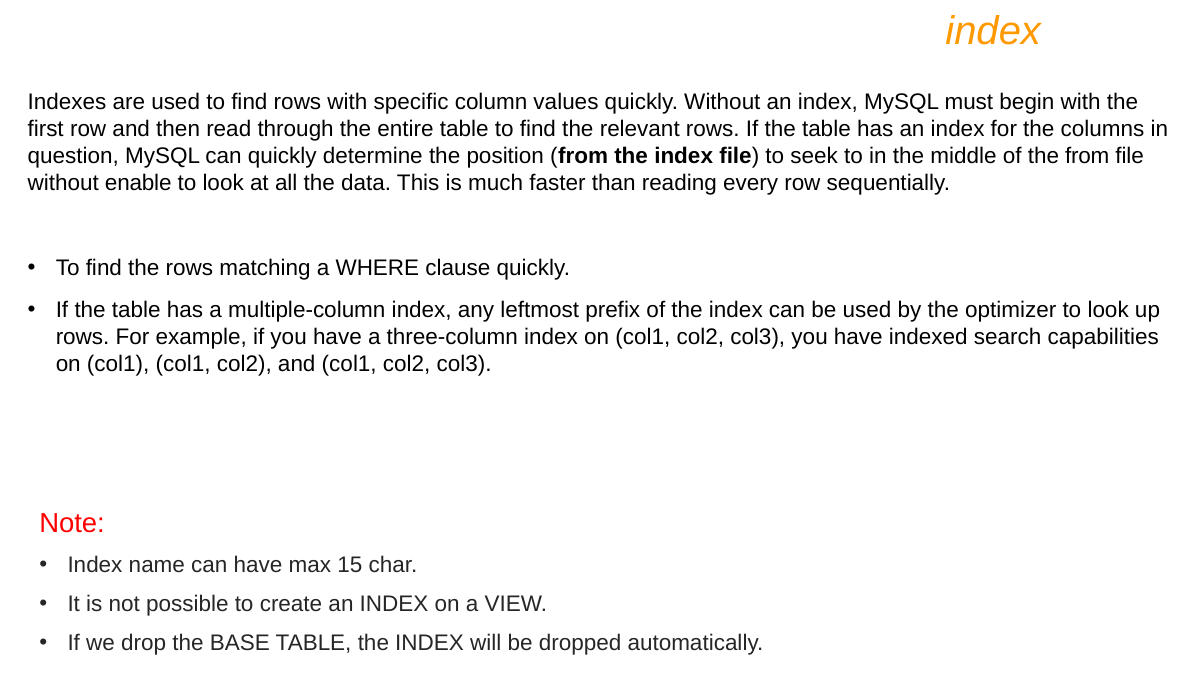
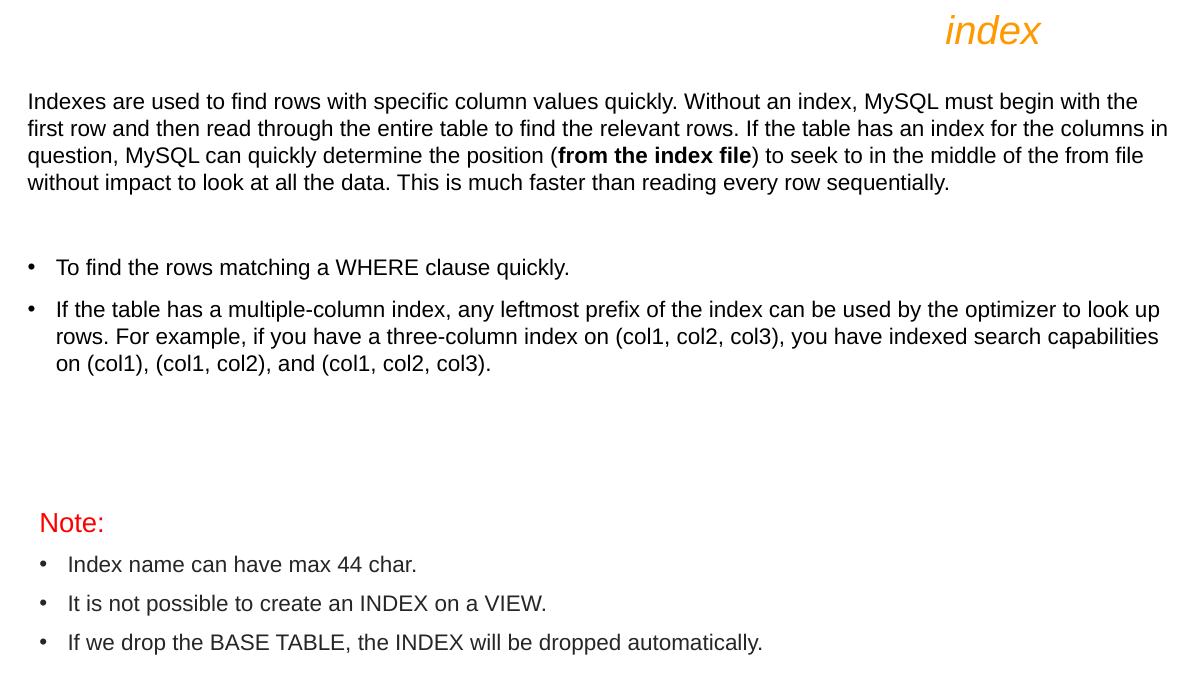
enable: enable -> impact
15: 15 -> 44
